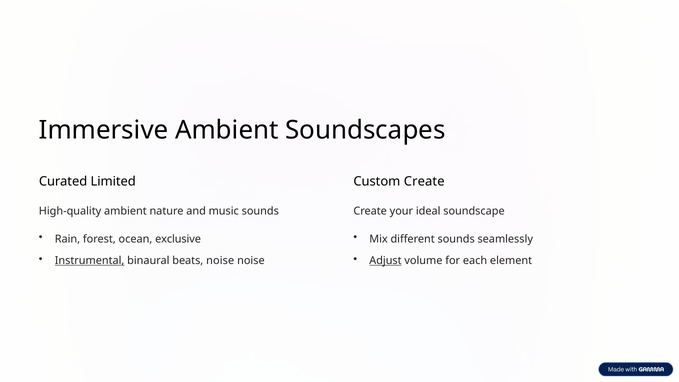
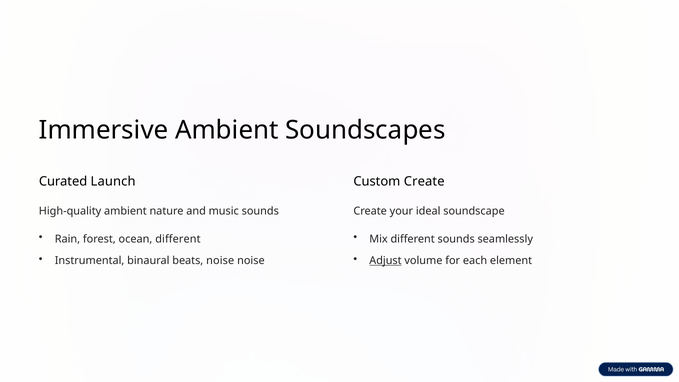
Limited: Limited -> Launch
ocean exclusive: exclusive -> different
Instrumental underline: present -> none
